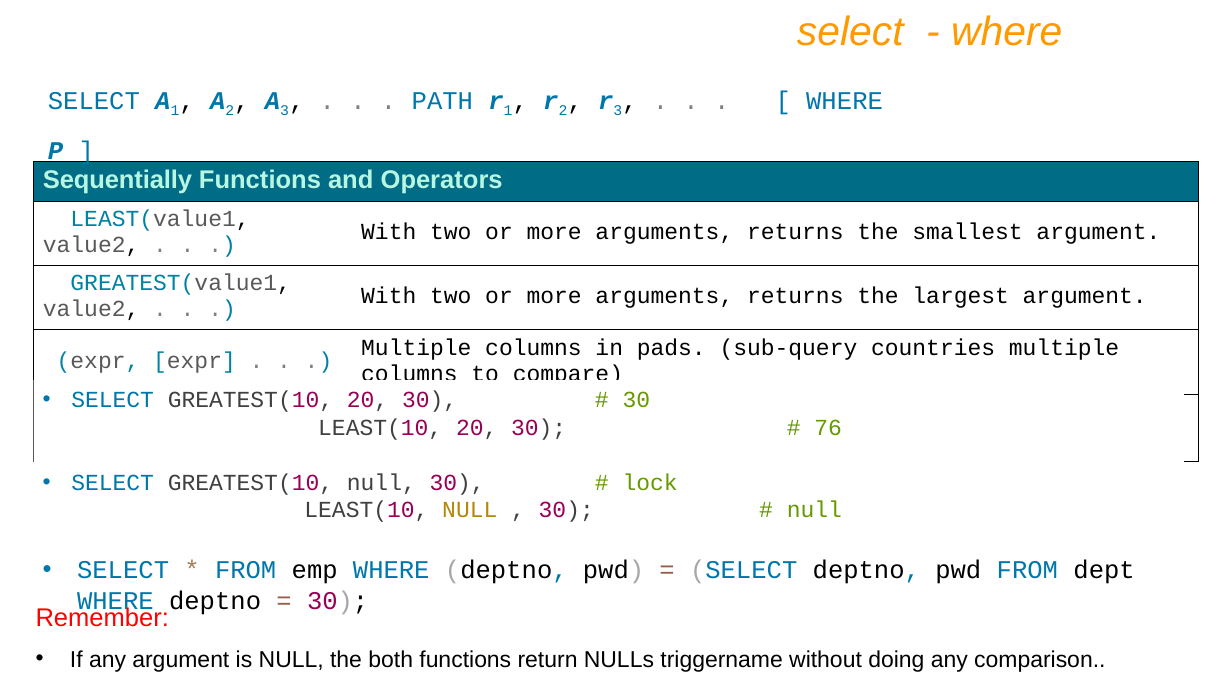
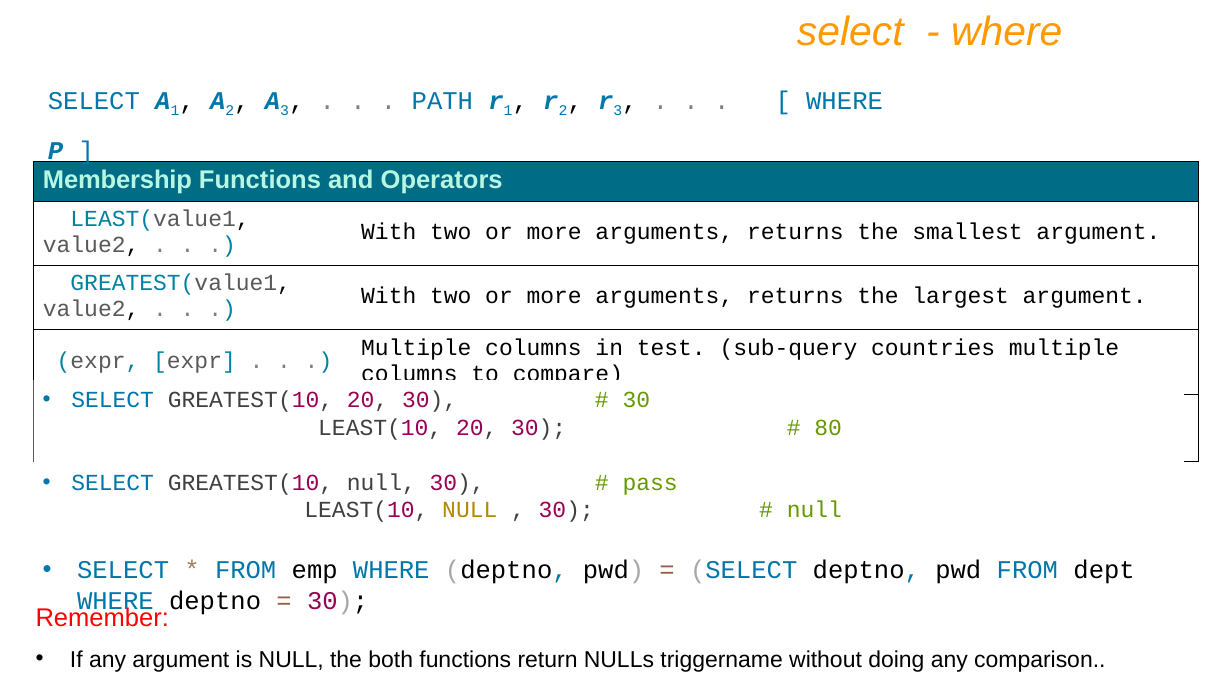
Sequentially: Sequentially -> Membership
pads: pads -> test
76: 76 -> 80
lock: lock -> pass
